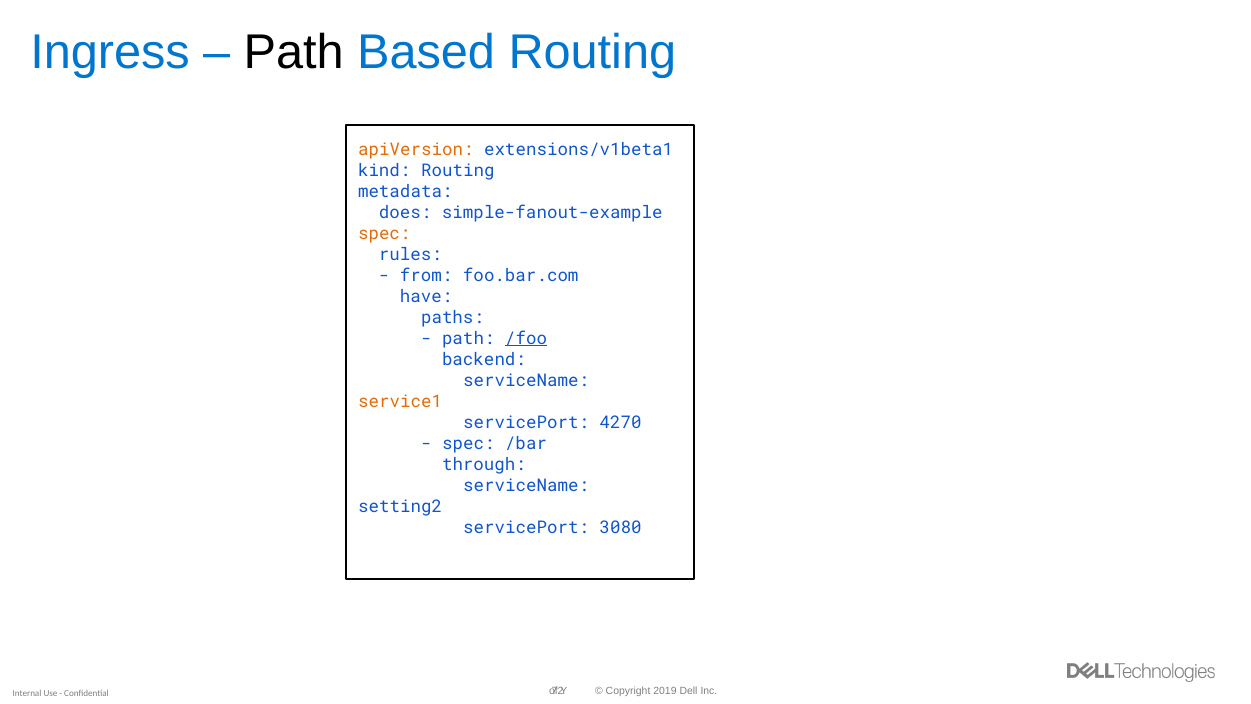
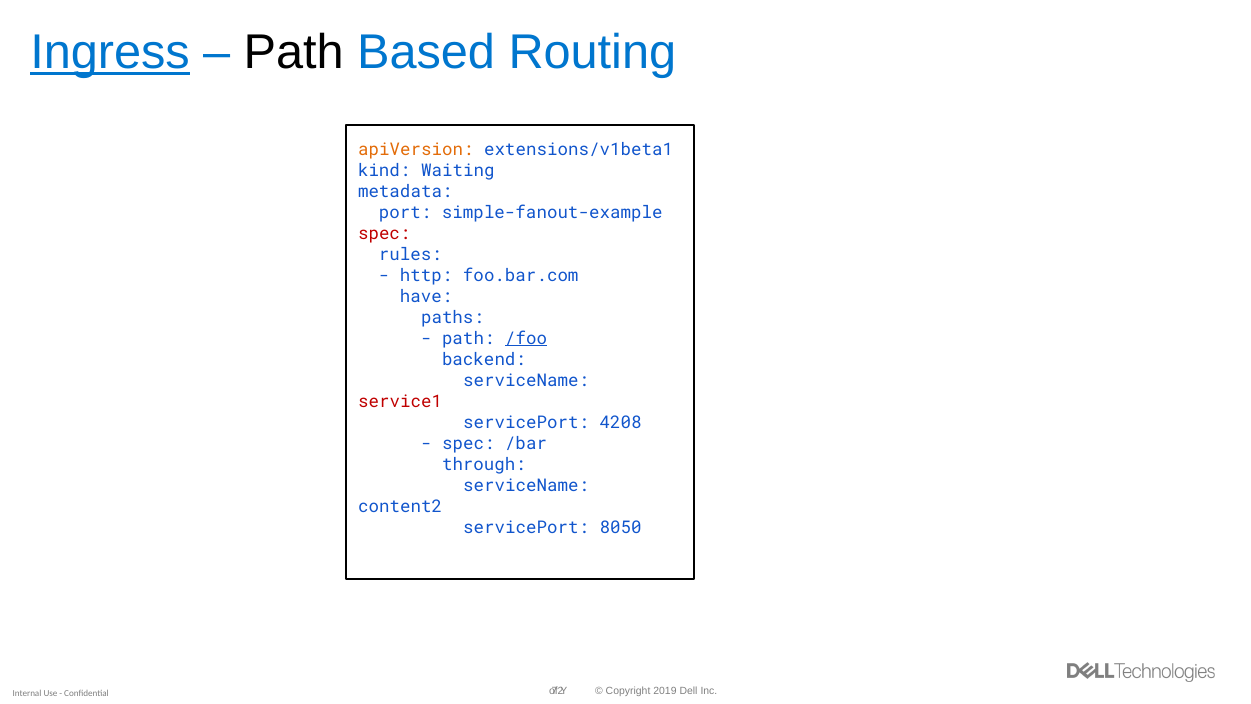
Ingress underline: none -> present
kind Routing: Routing -> Waiting
does: does -> port
spec at (384, 233) colour: orange -> red
from: from -> http
service1 colour: orange -> red
4270: 4270 -> 4208
setting2: setting2 -> content2
3080: 3080 -> 8050
